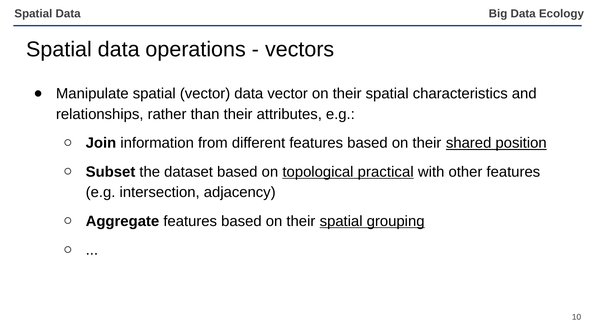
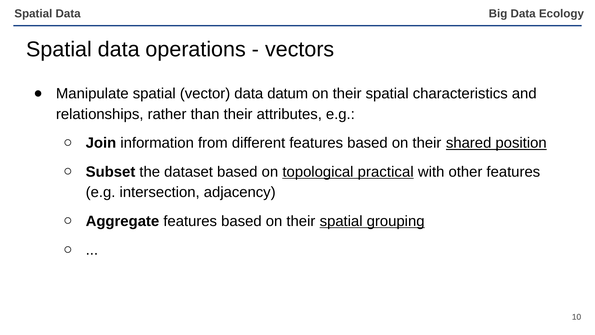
data vector: vector -> datum
